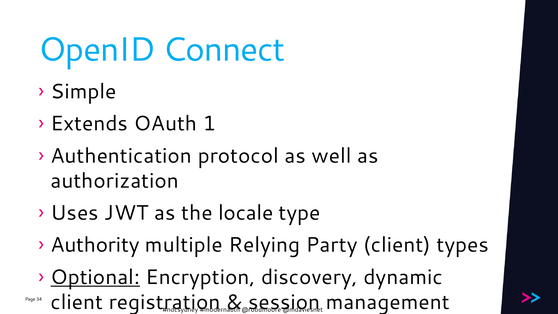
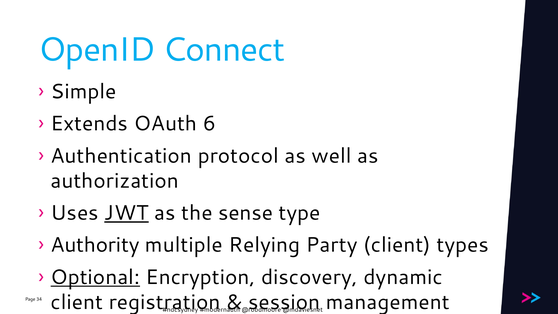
1: 1 -> 6
JWT underline: none -> present
locale: locale -> sense
